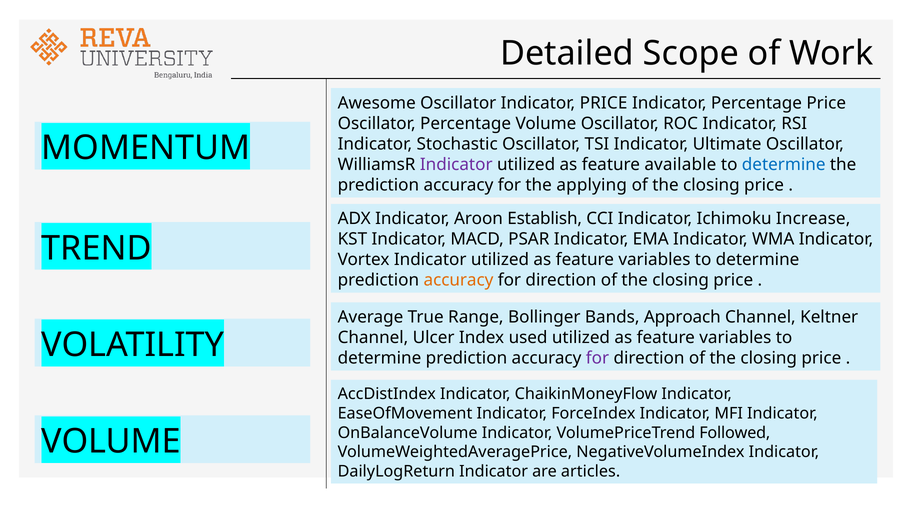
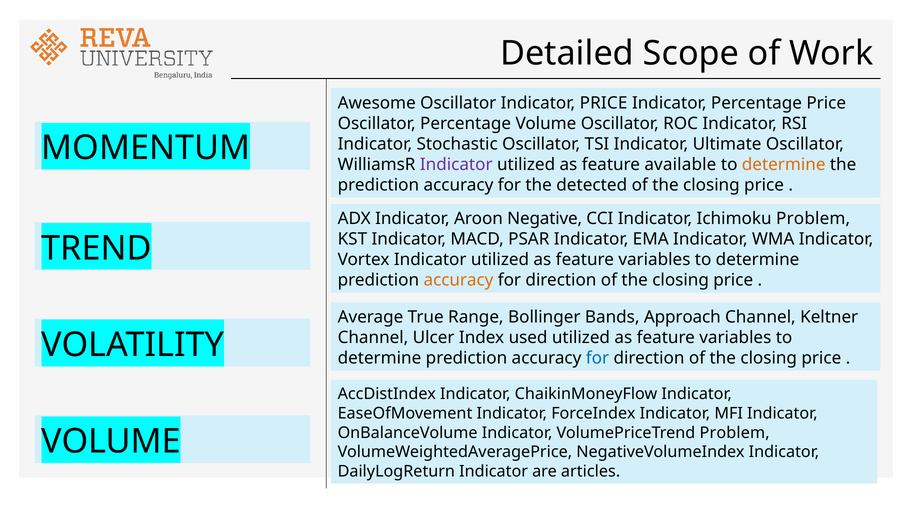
determine at (784, 164) colour: blue -> orange
applying: applying -> detected
Establish: Establish -> Negative
Ichimoku Increase: Increase -> Problem
for at (597, 358) colour: purple -> blue
VolumePriceTrend Followed: Followed -> Problem
